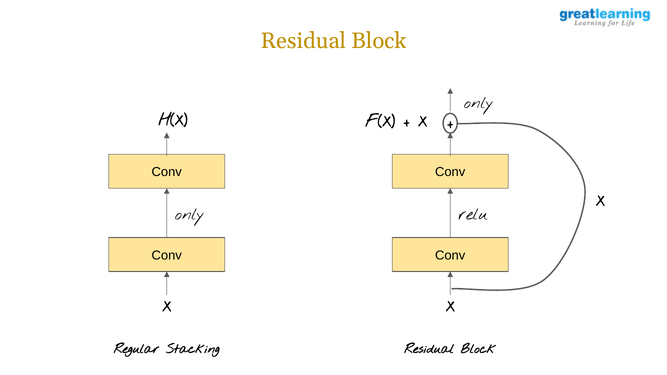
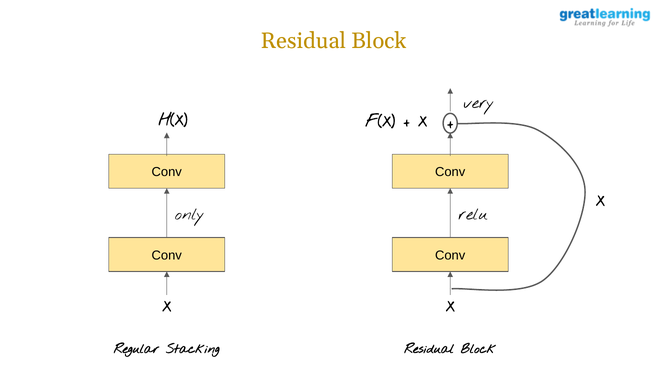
only at (479, 103): only -> very
